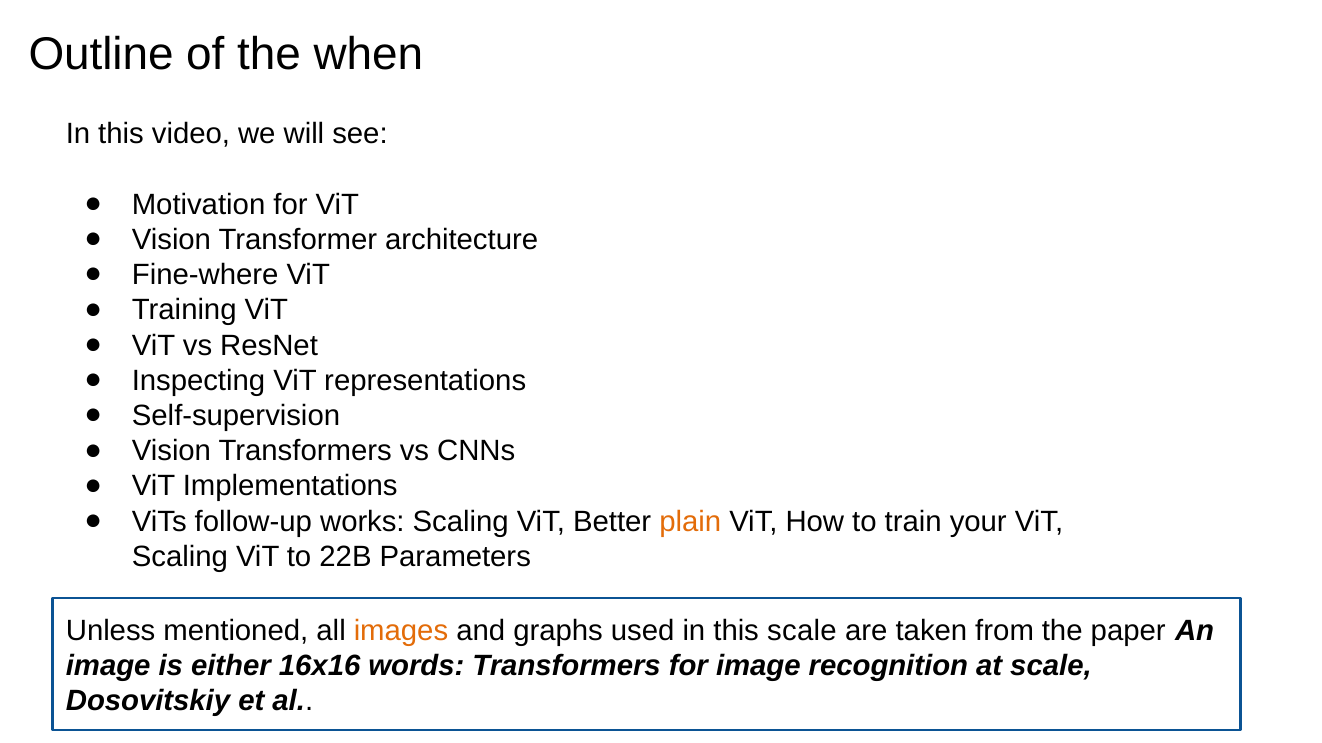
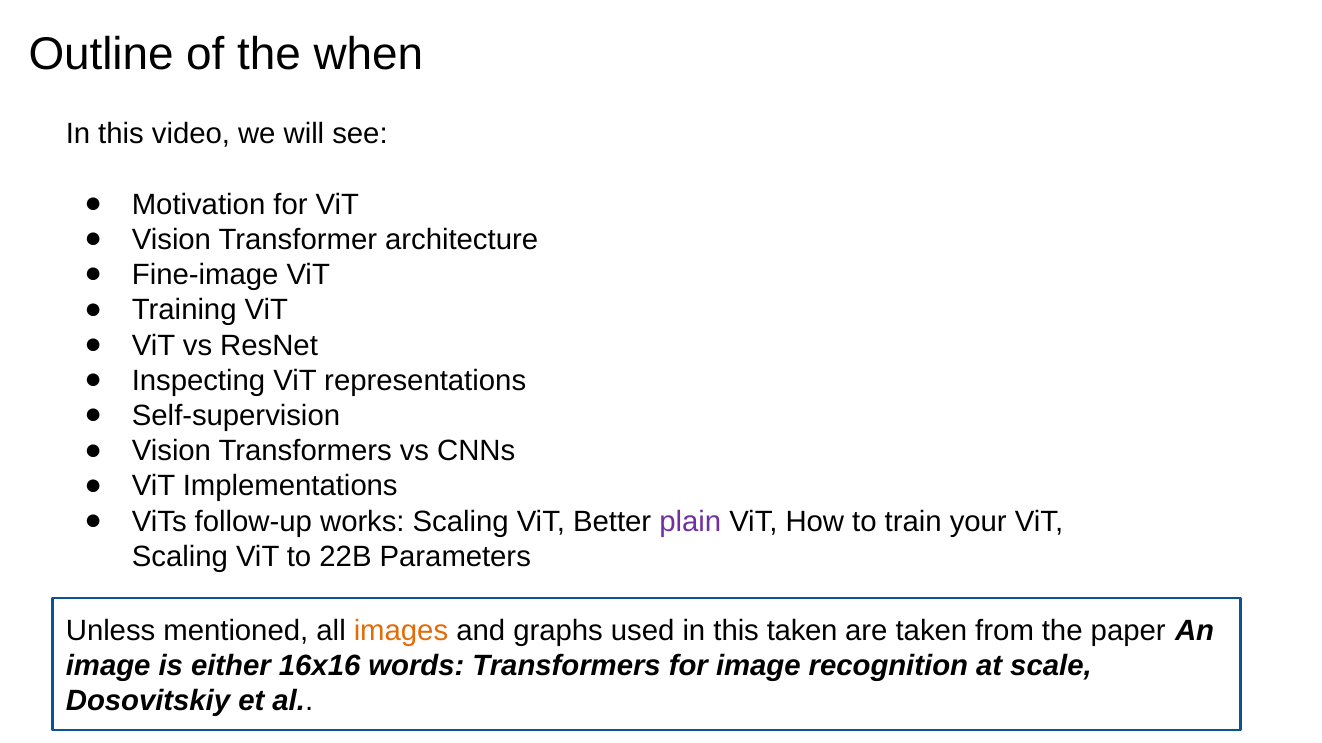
Fine-where: Fine-where -> Fine-image
plain colour: orange -> purple
this scale: scale -> taken
